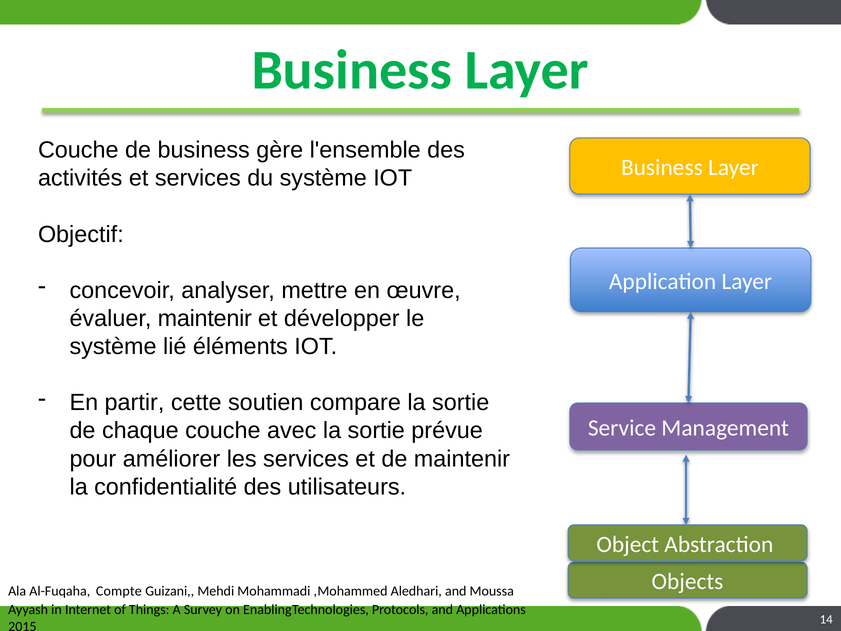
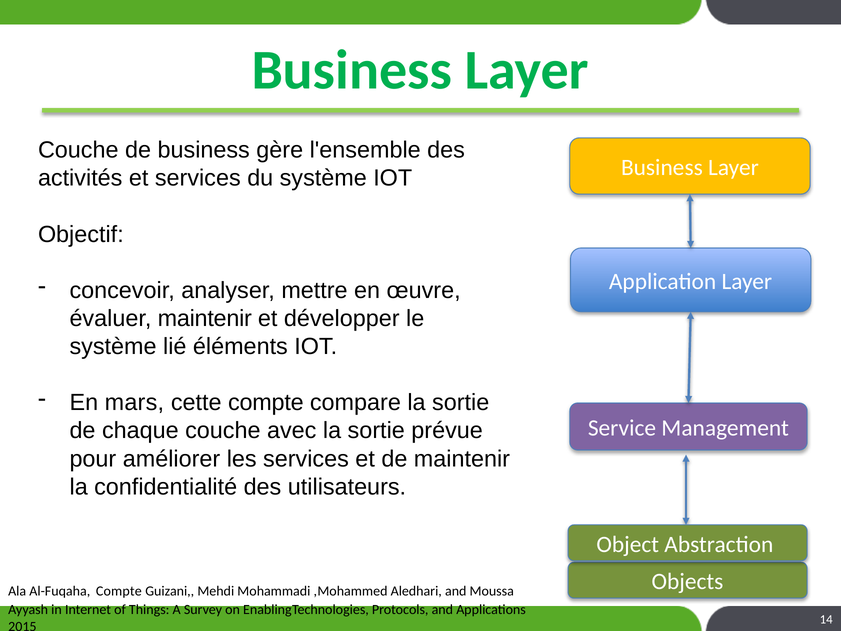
partir: partir -> mars
cette soutien: soutien -> compte
